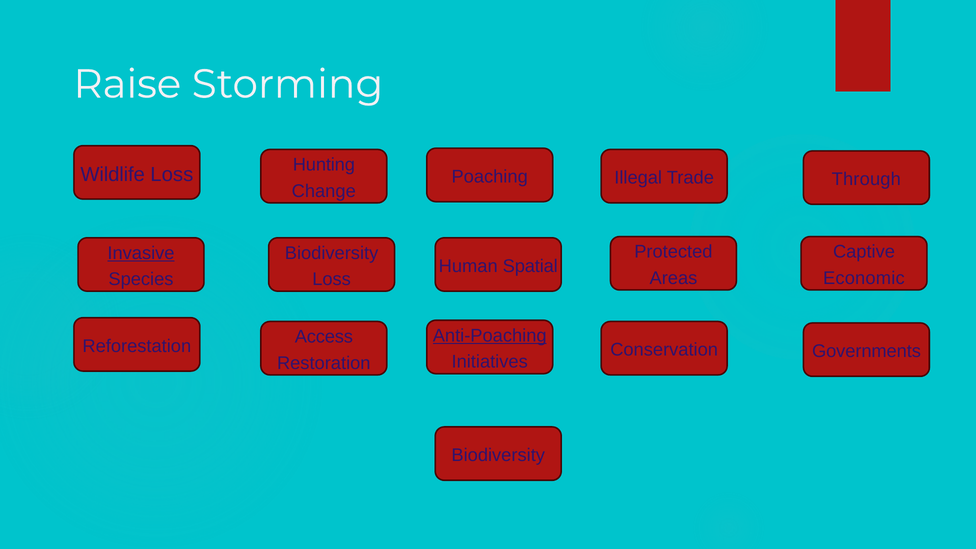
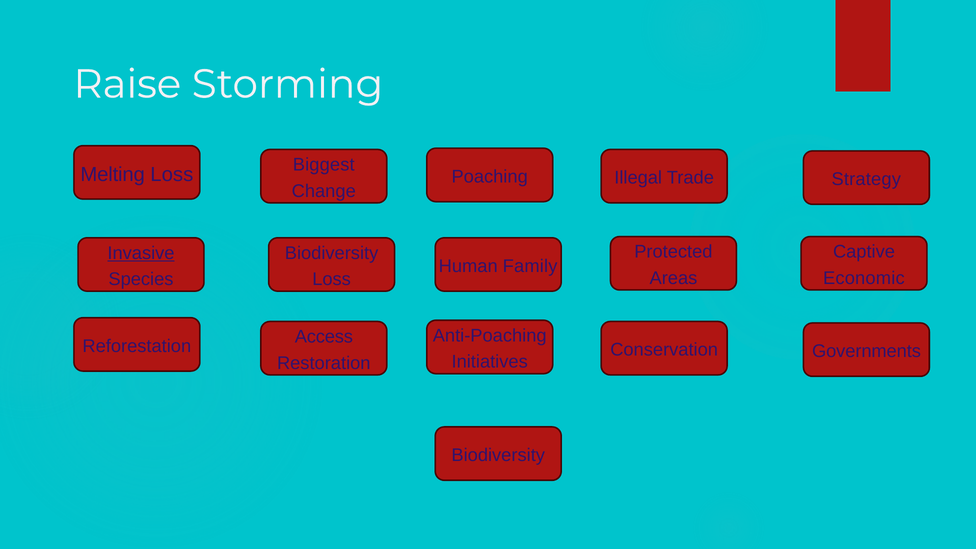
Hunting: Hunting -> Biggest
Wildlife: Wildlife -> Melting
Through: Through -> Strategy
Spatial: Spatial -> Family
Anti-Poaching underline: present -> none
